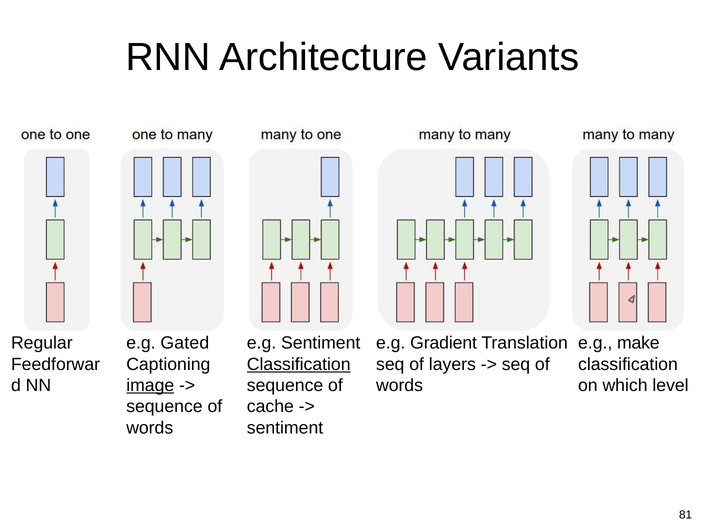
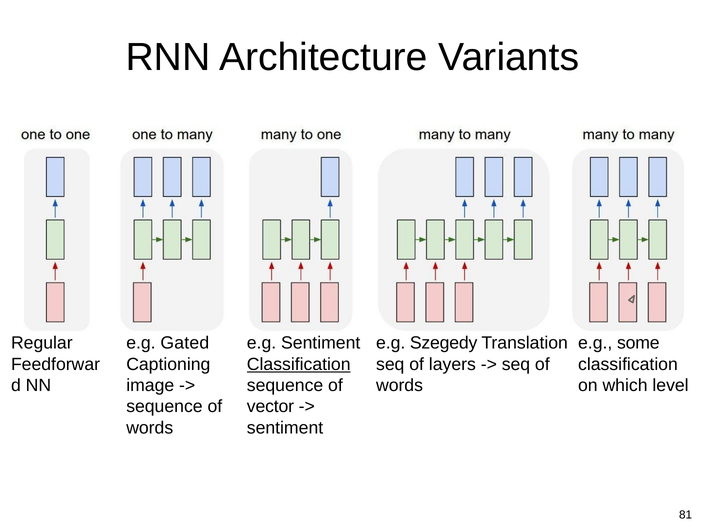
Gradient: Gradient -> Szegedy
make: make -> some
image underline: present -> none
cache: cache -> vector
